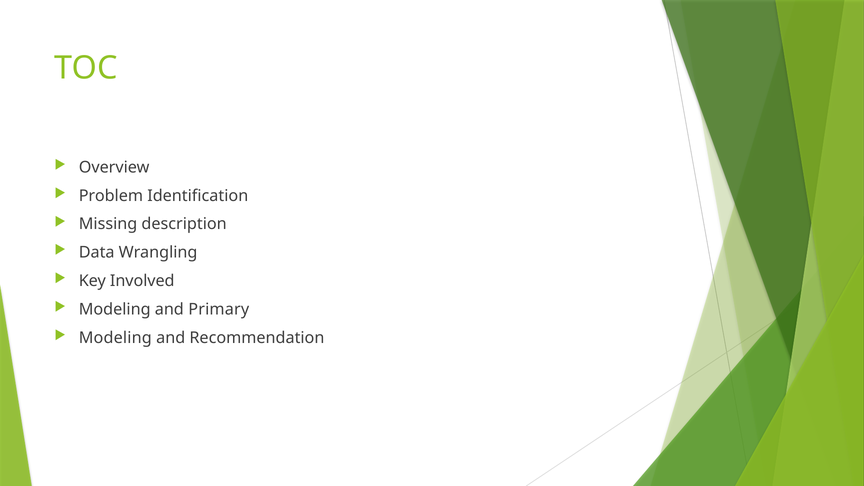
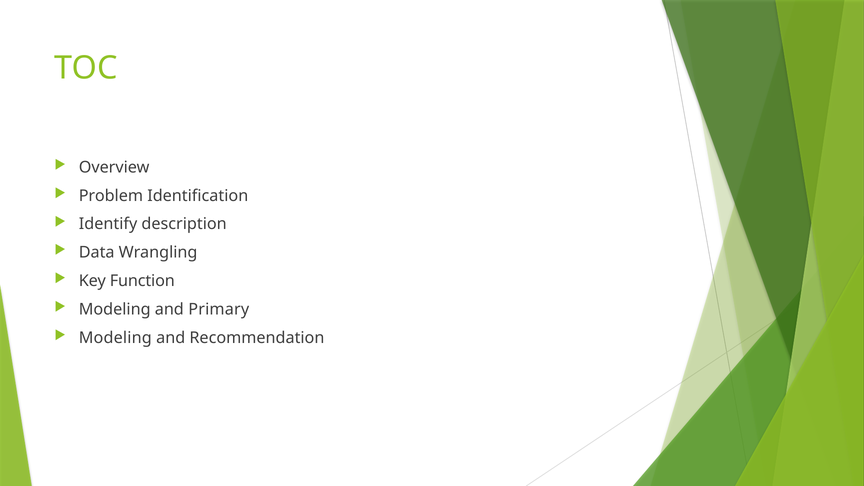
Missing: Missing -> Identify
Involved: Involved -> Function
